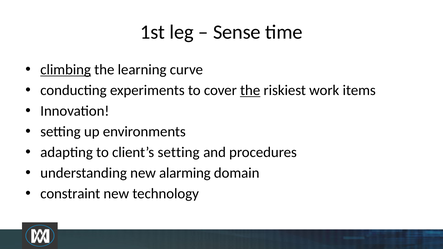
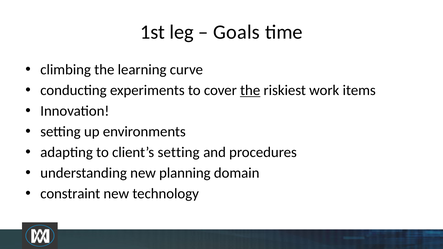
Sense: Sense -> Goals
climbing underline: present -> none
alarming: alarming -> planning
